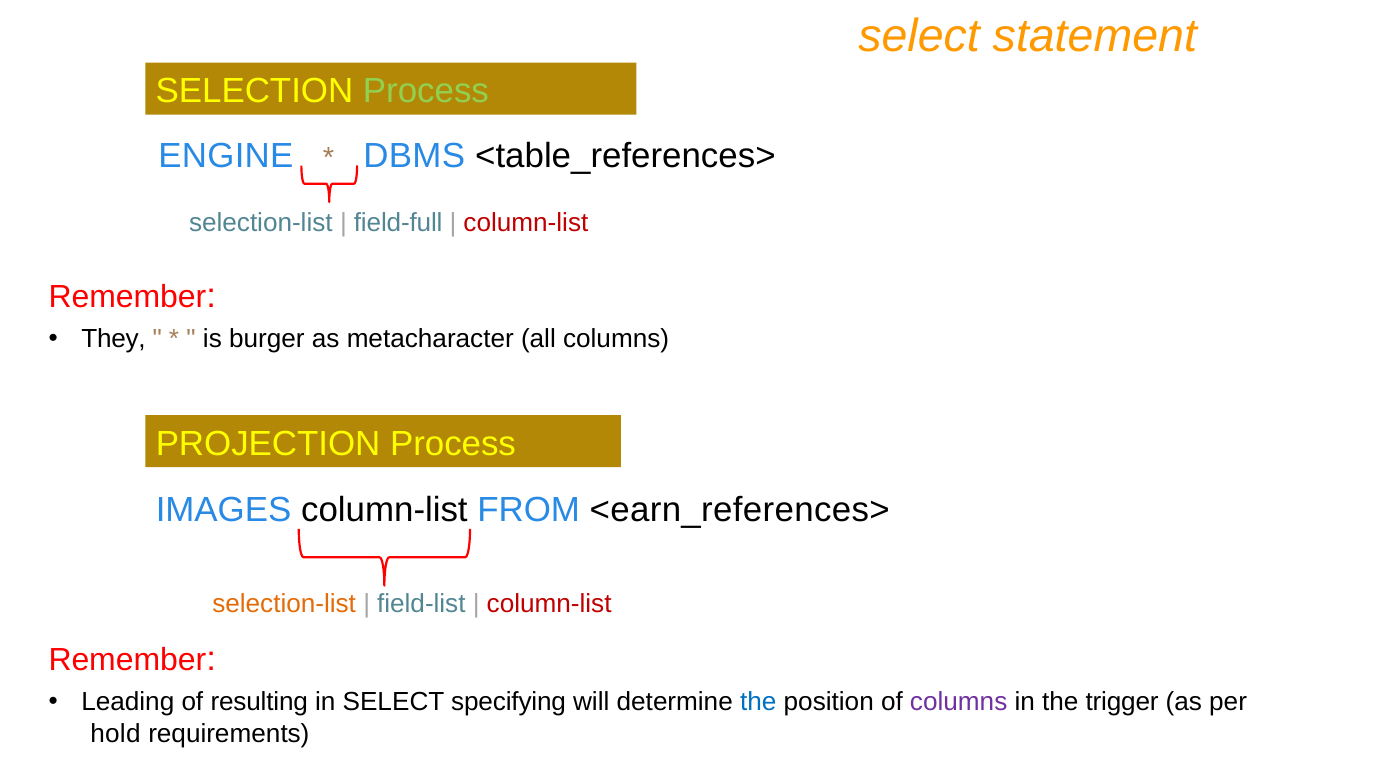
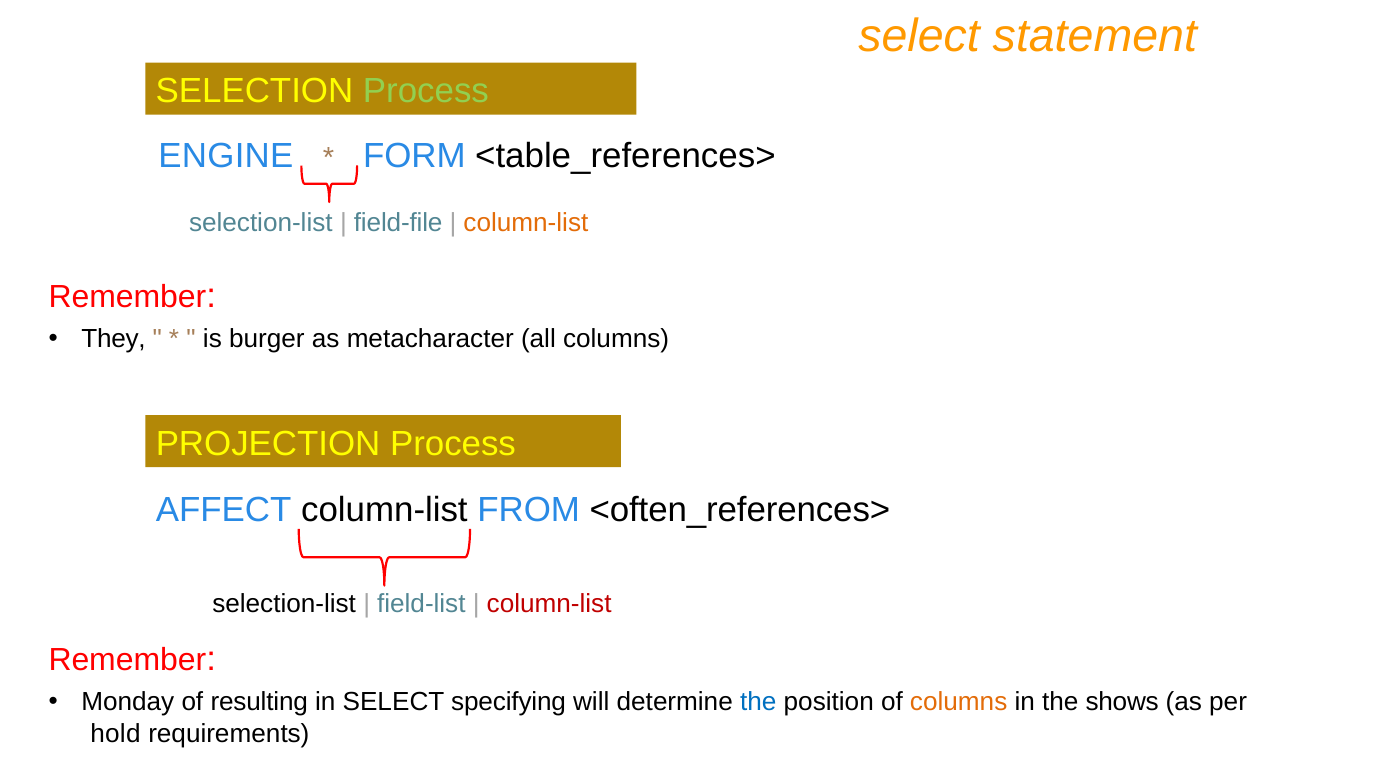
DBMS: DBMS -> FORM
field-full: field-full -> field-file
column-list at (526, 223) colour: red -> orange
IMAGES: IMAGES -> AFFECT
<earn_references>: <earn_references> -> <often_references>
selection-list at (284, 604) colour: orange -> black
Leading: Leading -> Monday
columns at (959, 703) colour: purple -> orange
trigger: trigger -> shows
